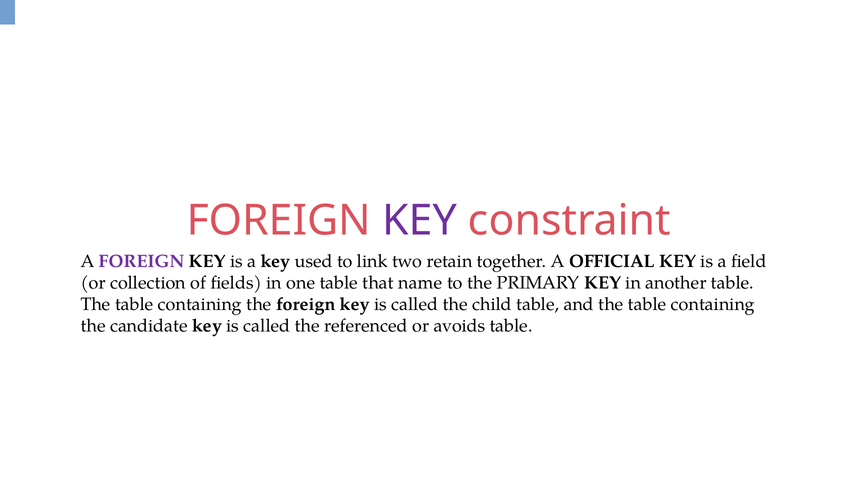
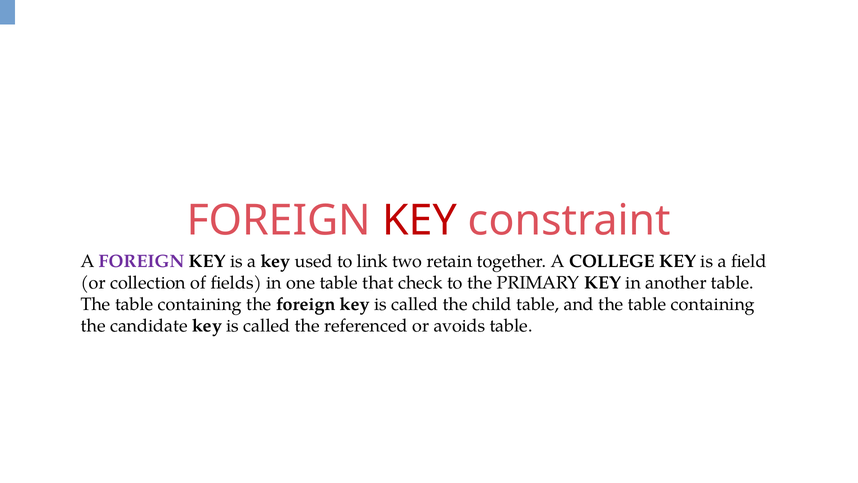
KEY at (420, 220) colour: purple -> red
OFFICIAL: OFFICIAL -> COLLEGE
name: name -> check
